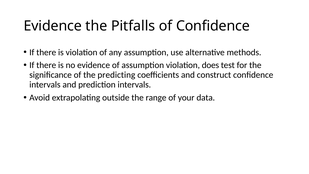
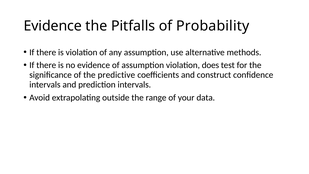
of Confidence: Confidence -> Probability
predicting: predicting -> predictive
